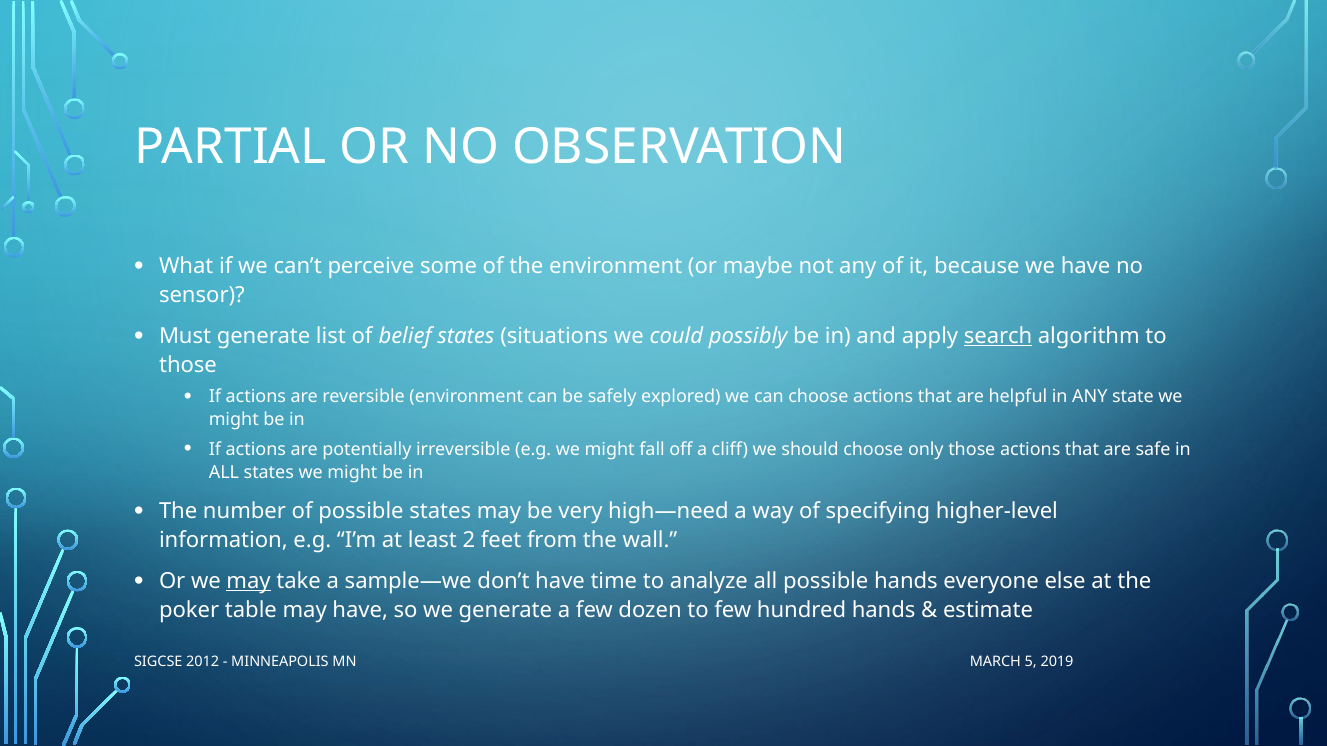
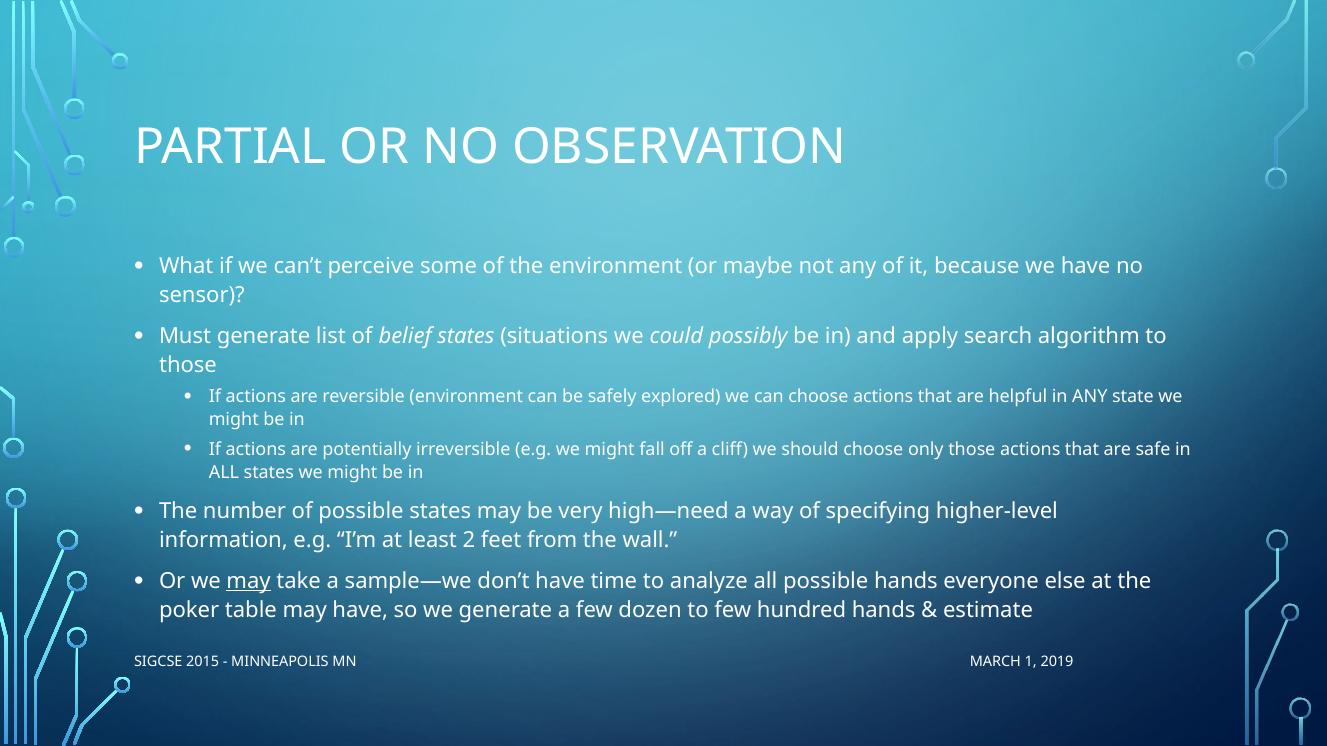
search underline: present -> none
2012: 2012 -> 2015
5: 5 -> 1
